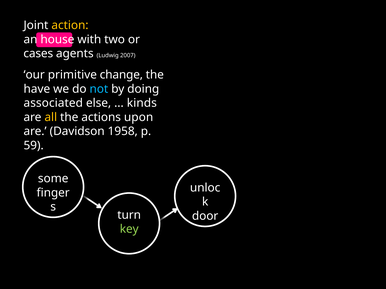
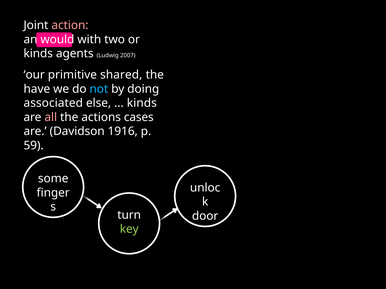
action colour: yellow -> pink
house: house -> would
cases at (38, 54): cases -> kinds
change: change -> shared
all colour: yellow -> pink
upon: upon -> cases
1958: 1958 -> 1916
